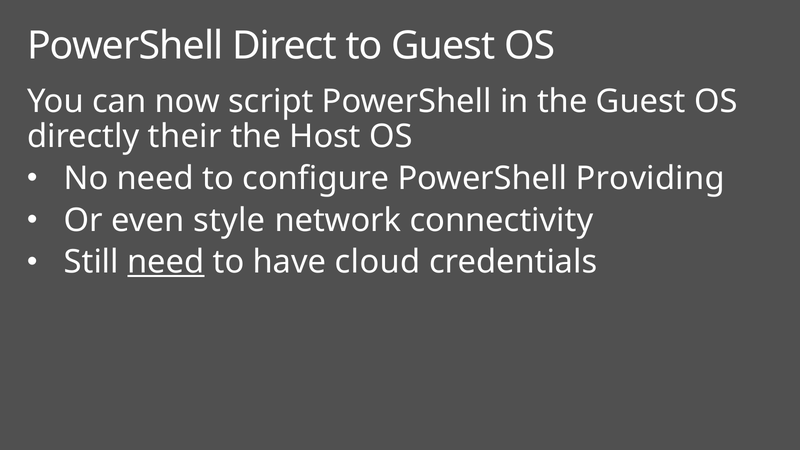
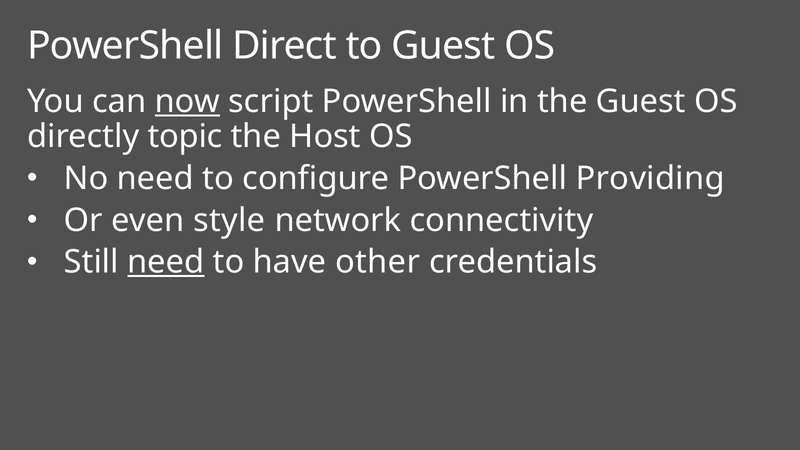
now underline: none -> present
their: their -> topic
cloud: cloud -> other
